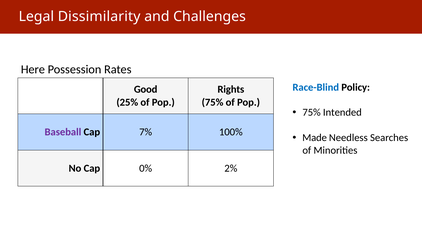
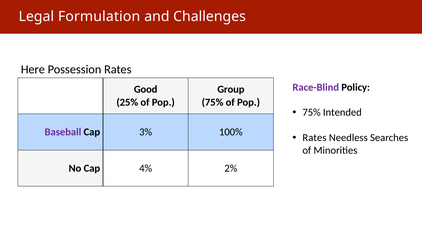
Dissimilarity: Dissimilarity -> Formulation
Race-Blind colour: blue -> purple
Rights: Rights -> Group
7%: 7% -> 3%
Made at (315, 138): Made -> Rates
0%: 0% -> 4%
